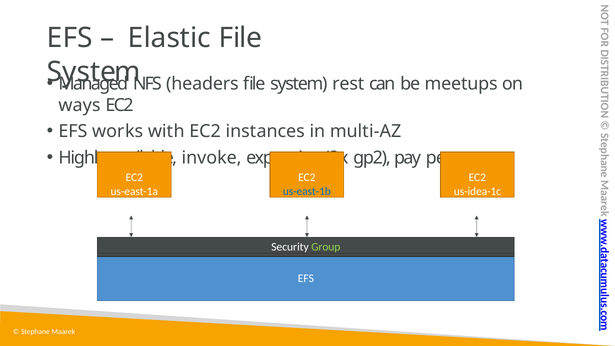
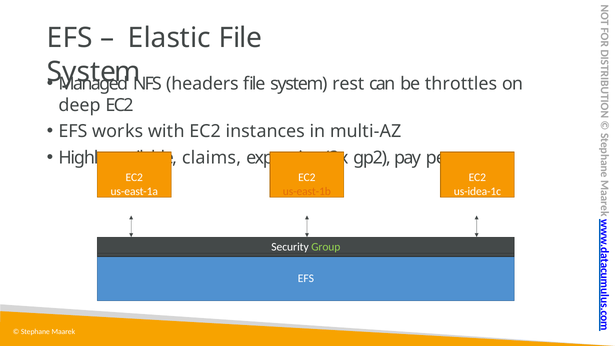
meetups: meetups -> throttles
ways: ways -> deep
invoke: invoke -> claims
us-east-1b colour: blue -> orange
